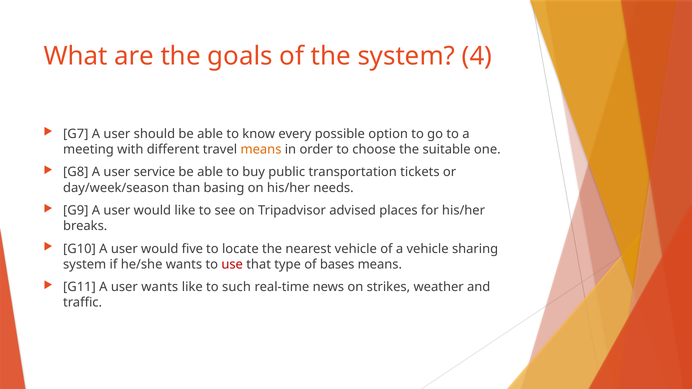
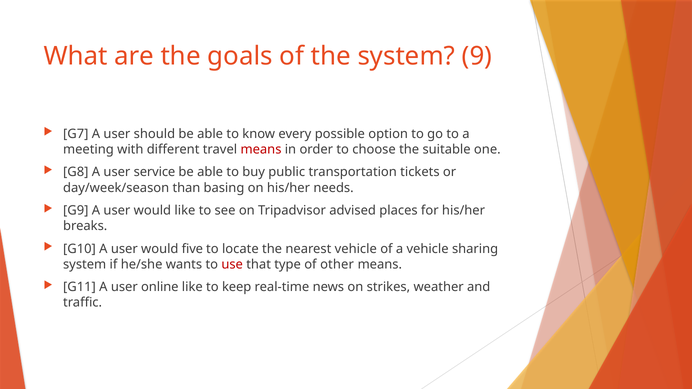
4: 4 -> 9
means at (261, 149) colour: orange -> red
bases: bases -> other
user wants: wants -> online
such: such -> keep
